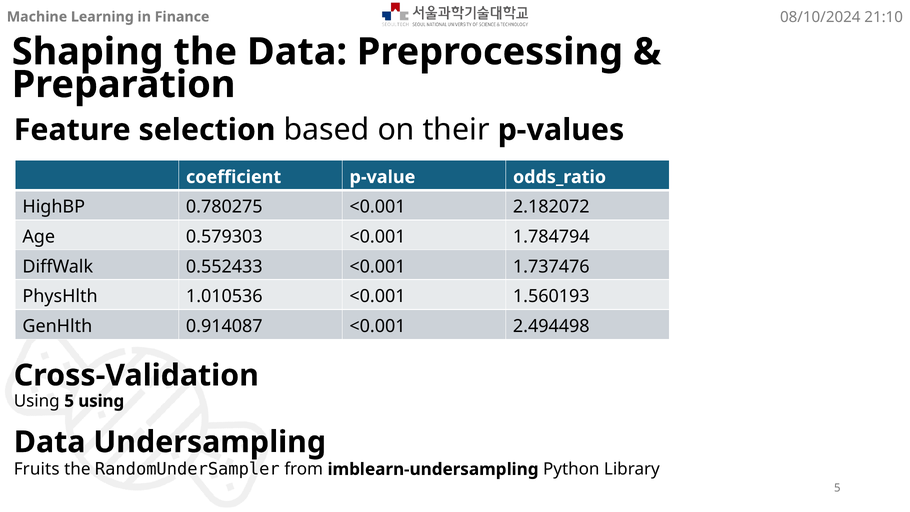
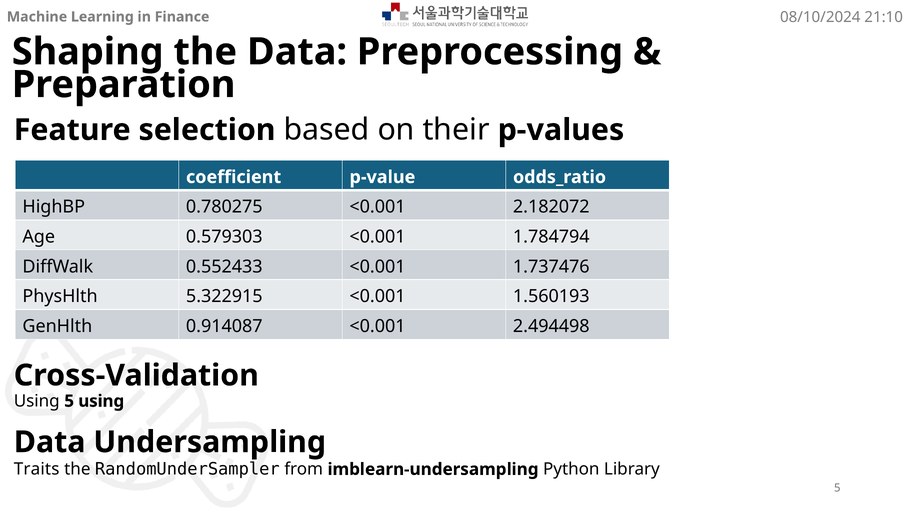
1.010536: 1.010536 -> 5.322915
Fruits: Fruits -> Traits
